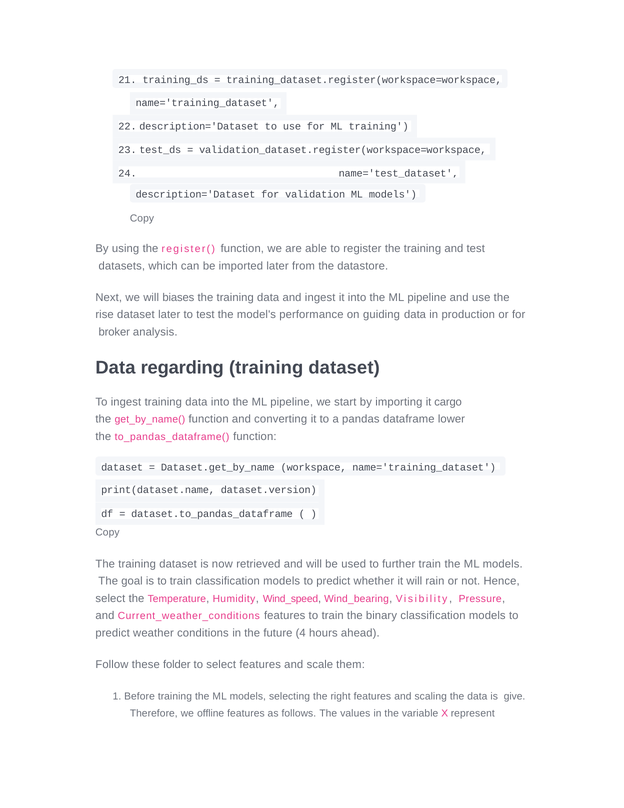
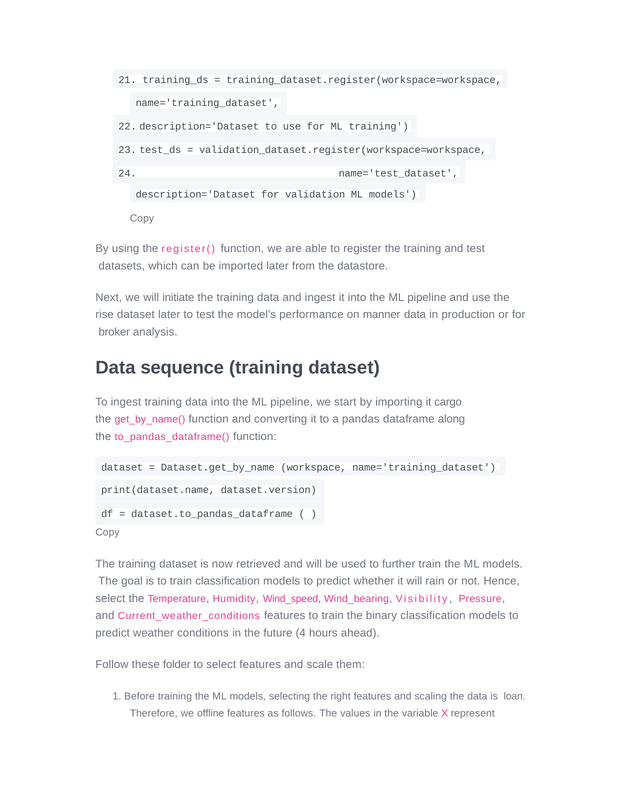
biases: biases -> initiate
guiding: guiding -> manner
regarding: regarding -> sequence
lower: lower -> along
give: give -> loan
